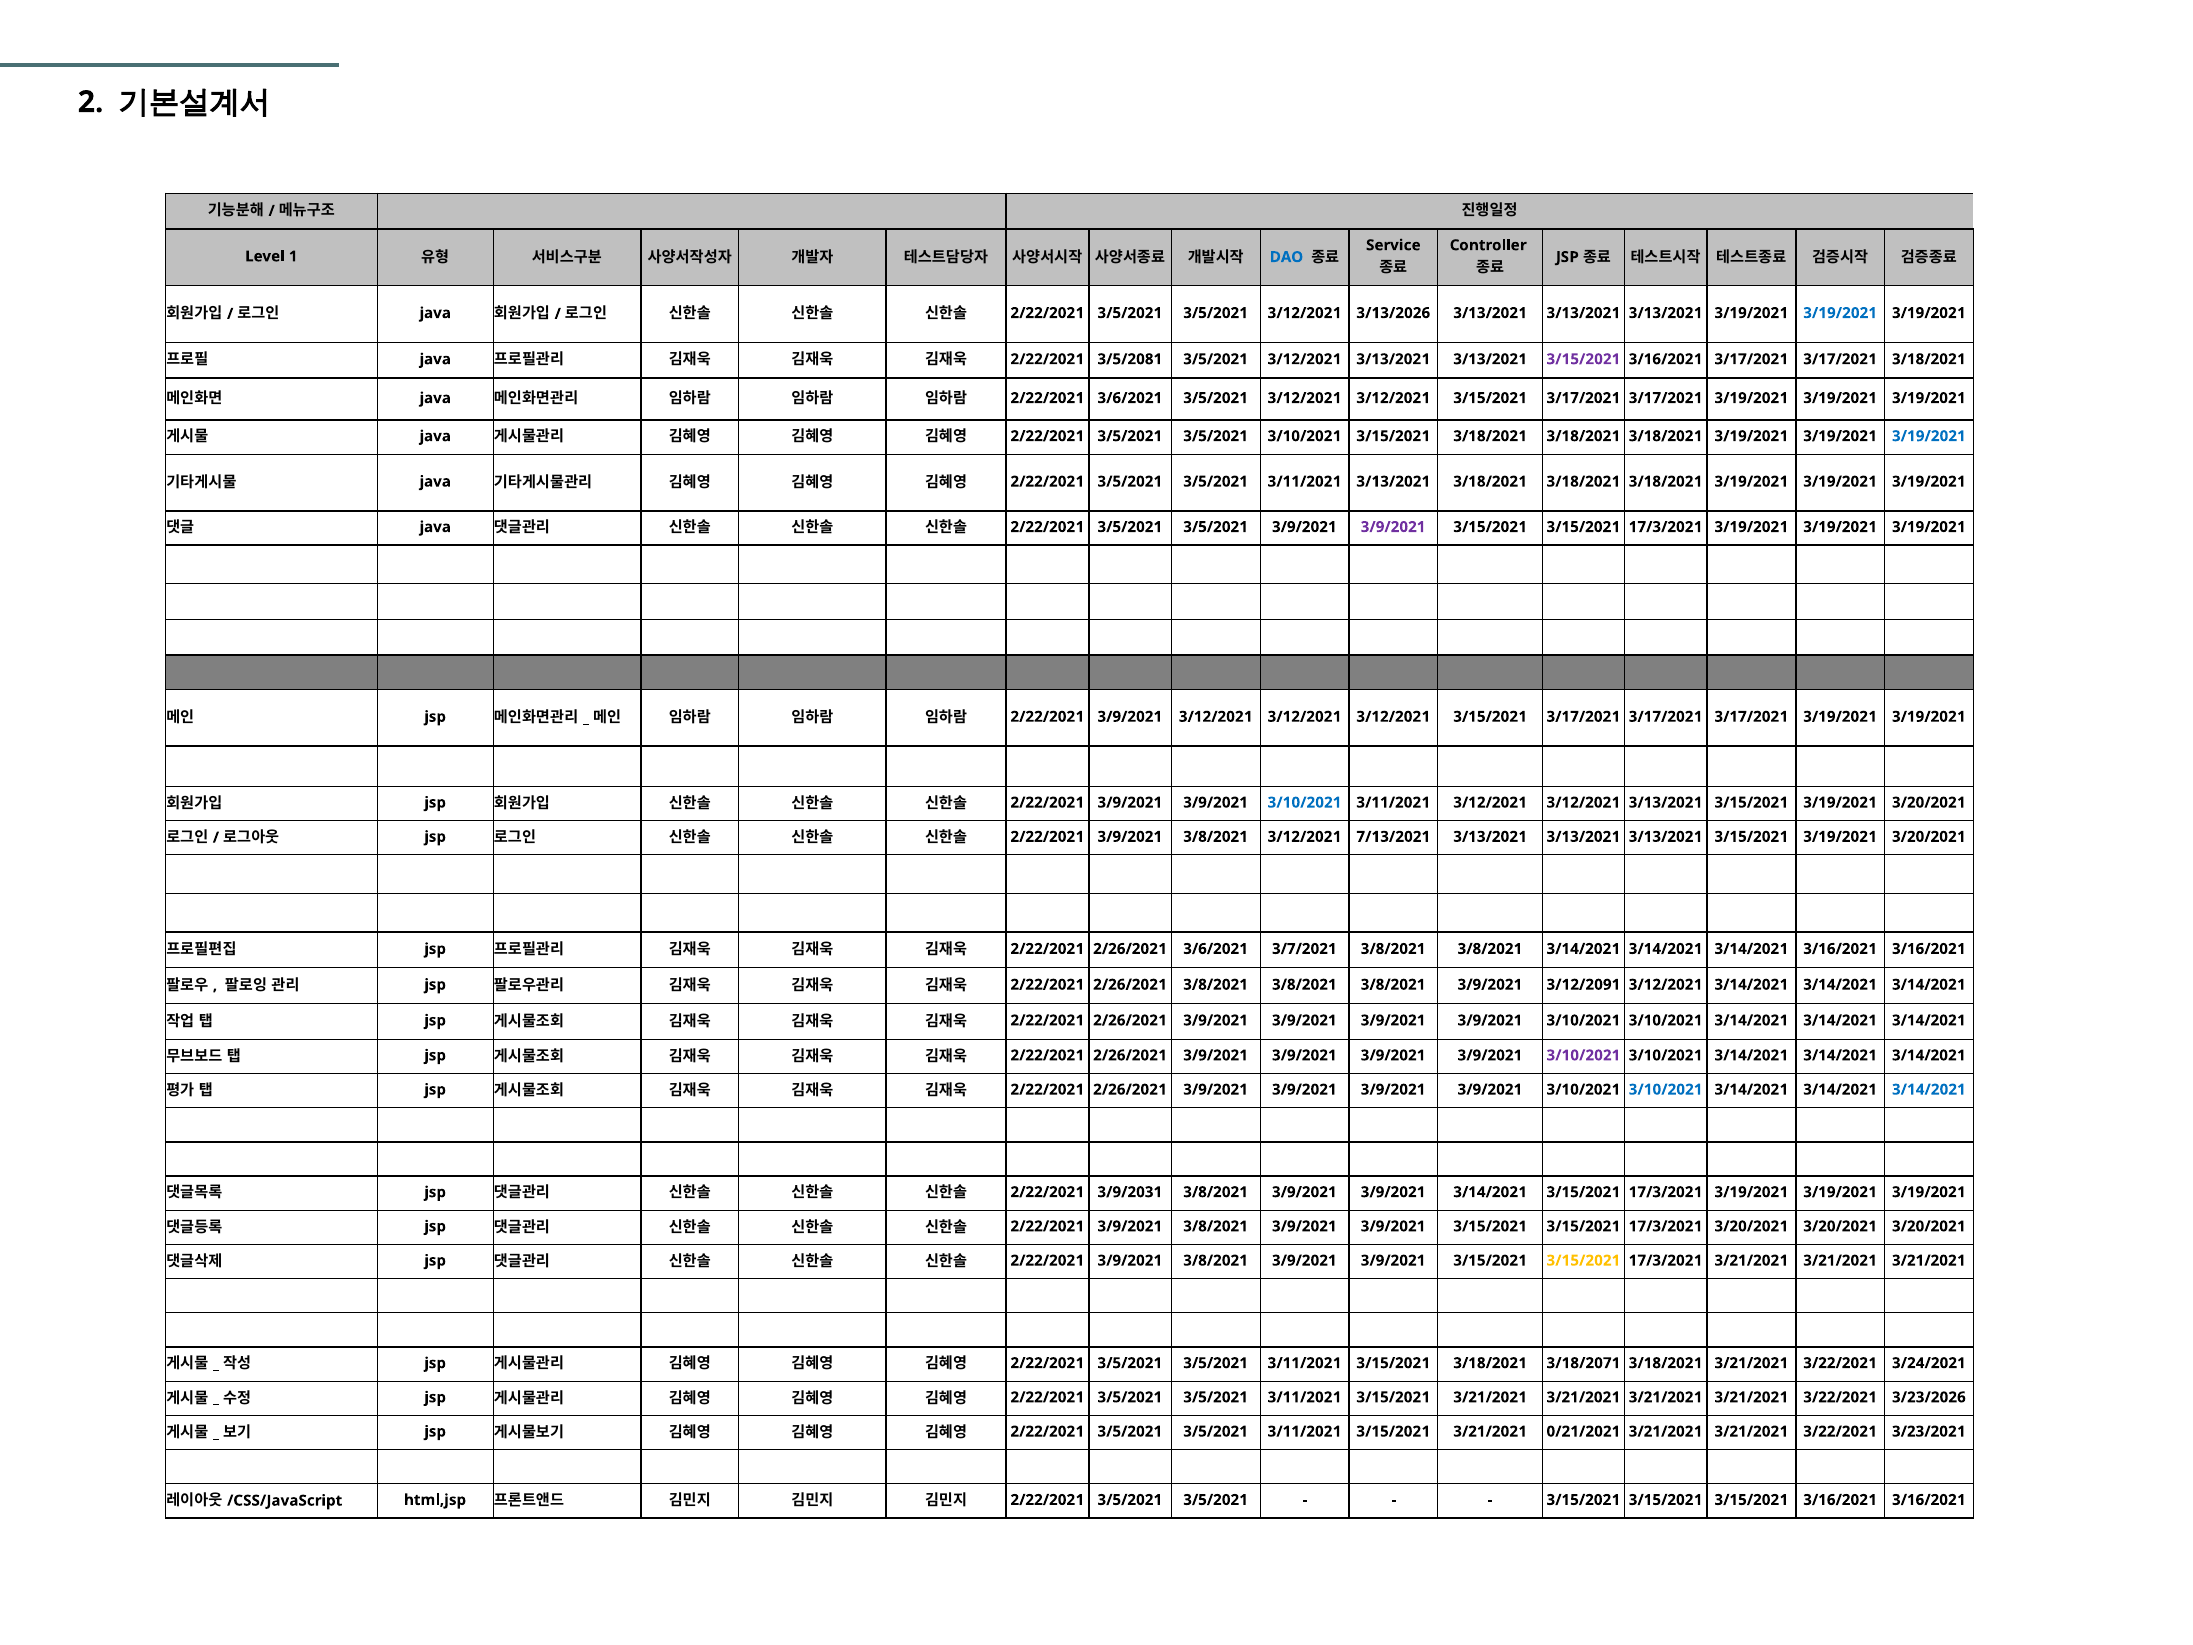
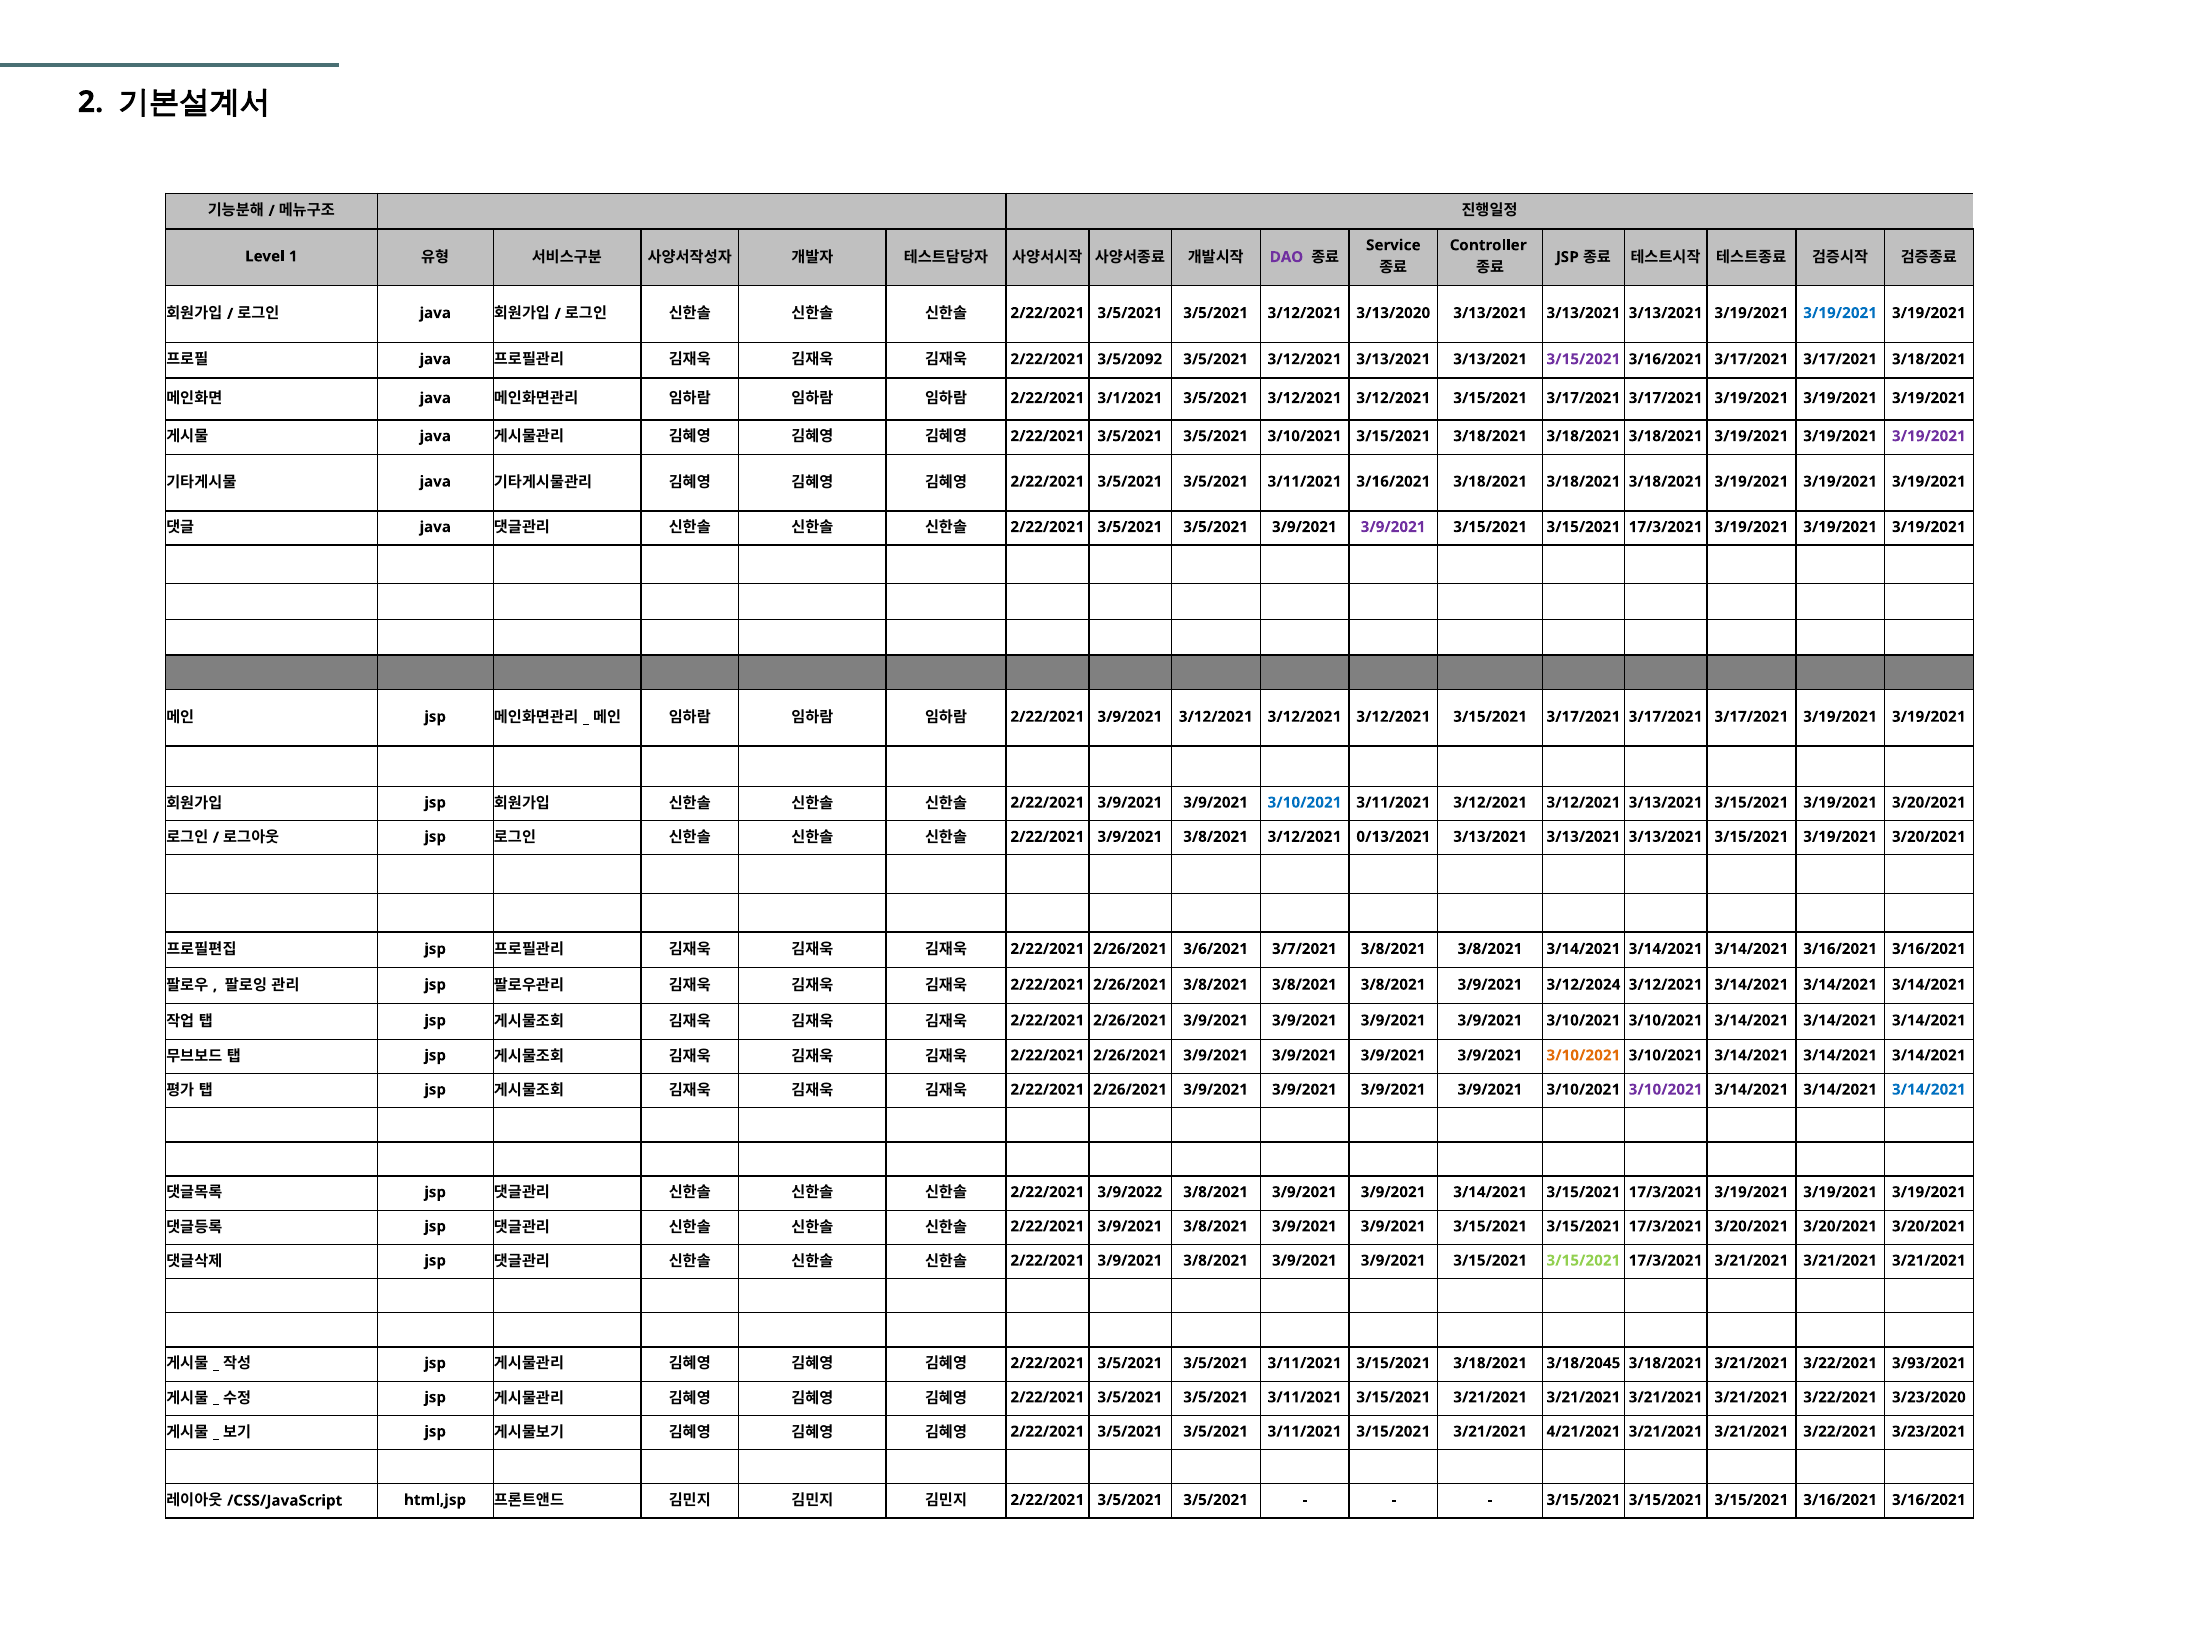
DAO colour: blue -> purple
3/13/2026: 3/13/2026 -> 3/13/2020
3/5/2081: 3/5/2081 -> 3/5/2092
2/22/2021 3/6/2021: 3/6/2021 -> 3/1/2021
3/19/2021 at (1929, 436) colour: blue -> purple
3/11/2021 3/13/2021: 3/13/2021 -> 3/16/2021
7/13/2021: 7/13/2021 -> 0/13/2021
3/12/2091: 3/12/2091 -> 3/12/2024
3/10/2021 at (1583, 1055) colour: purple -> orange
3/10/2021 at (1666, 1089) colour: blue -> purple
3/9/2031: 3/9/2031 -> 3/9/2022
3/15/2021 at (1583, 1260) colour: yellow -> light green
3/18/2071: 3/18/2071 -> 3/18/2045
3/24/2021: 3/24/2021 -> 3/93/2021
3/23/2026: 3/23/2026 -> 3/23/2020
0/21/2021: 0/21/2021 -> 4/21/2021
